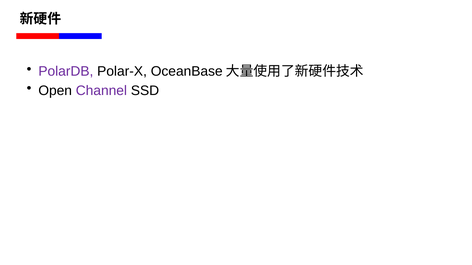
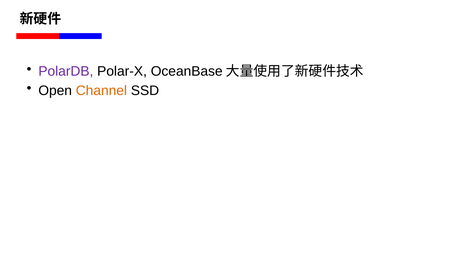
Channel colour: purple -> orange
